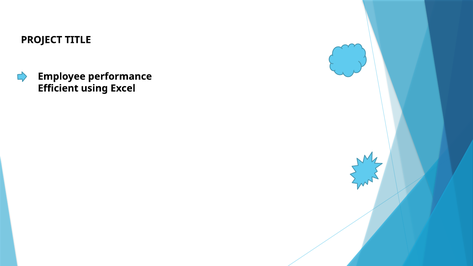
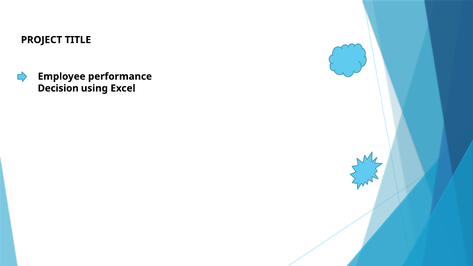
Efficient: Efficient -> Decision
